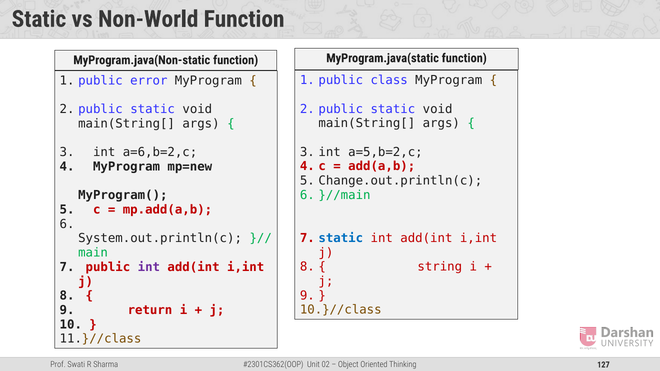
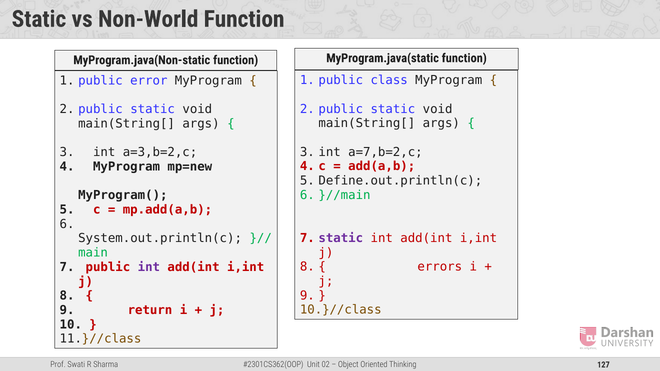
a=5,b=2,c: a=5,b=2,c -> a=7,b=2,c
a=6,b=2,c: a=6,b=2,c -> a=3,b=2,c
Change.out.println(c: Change.out.println(c -> Define.out.println(c
static at (341, 238) colour: blue -> purple
string: string -> errors
